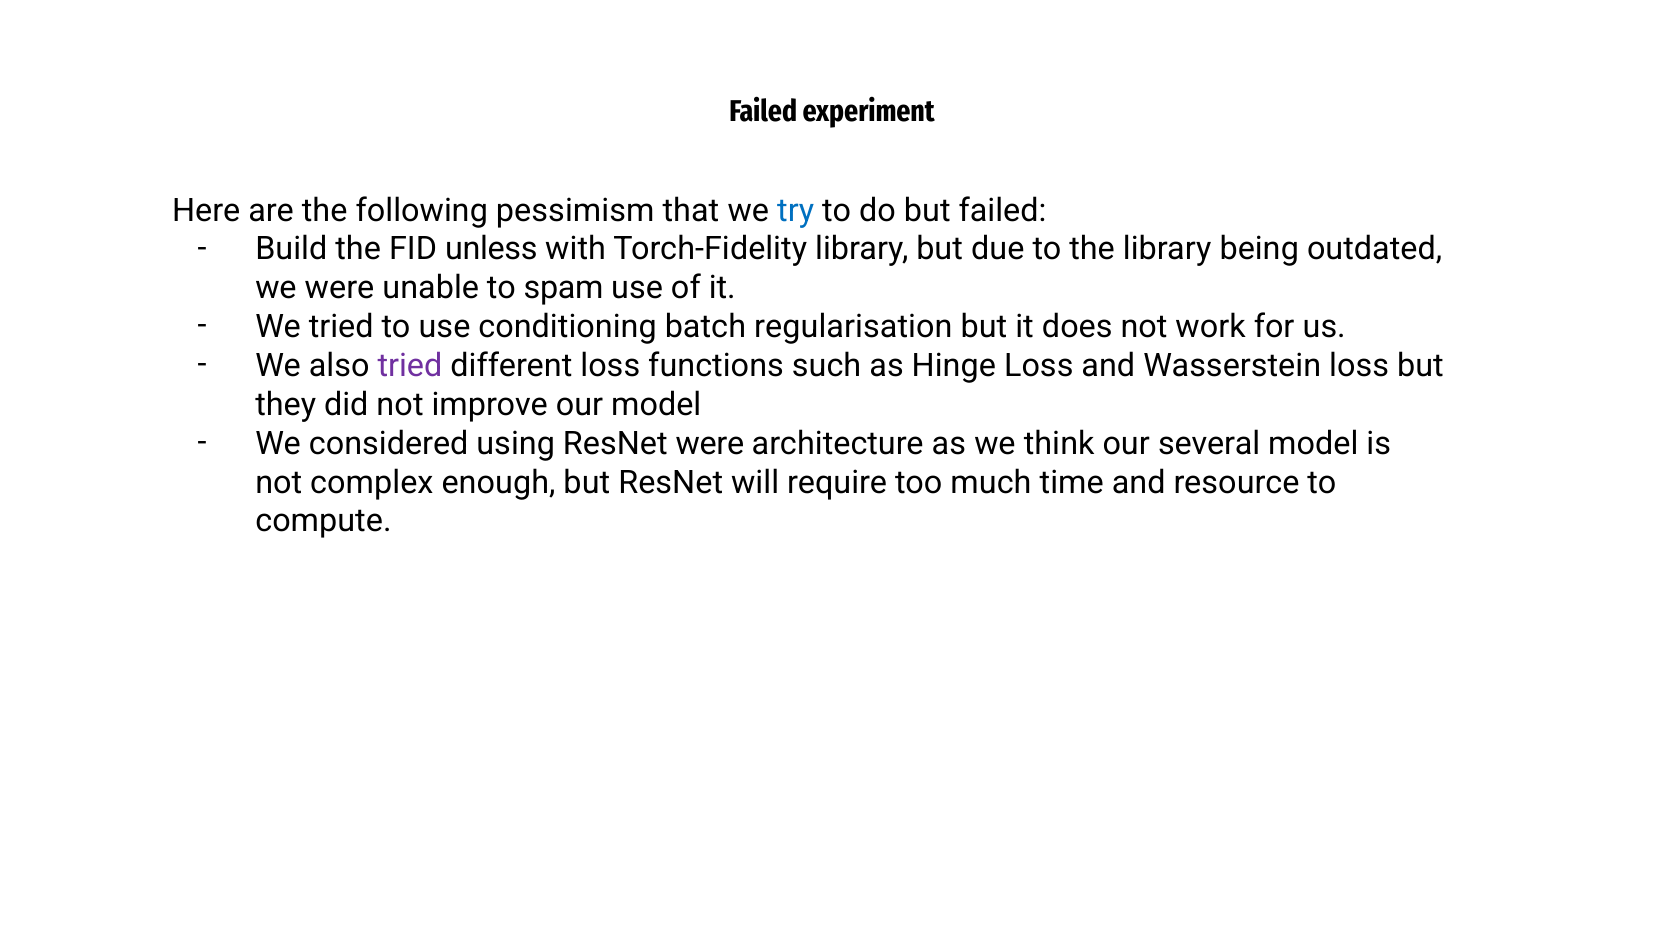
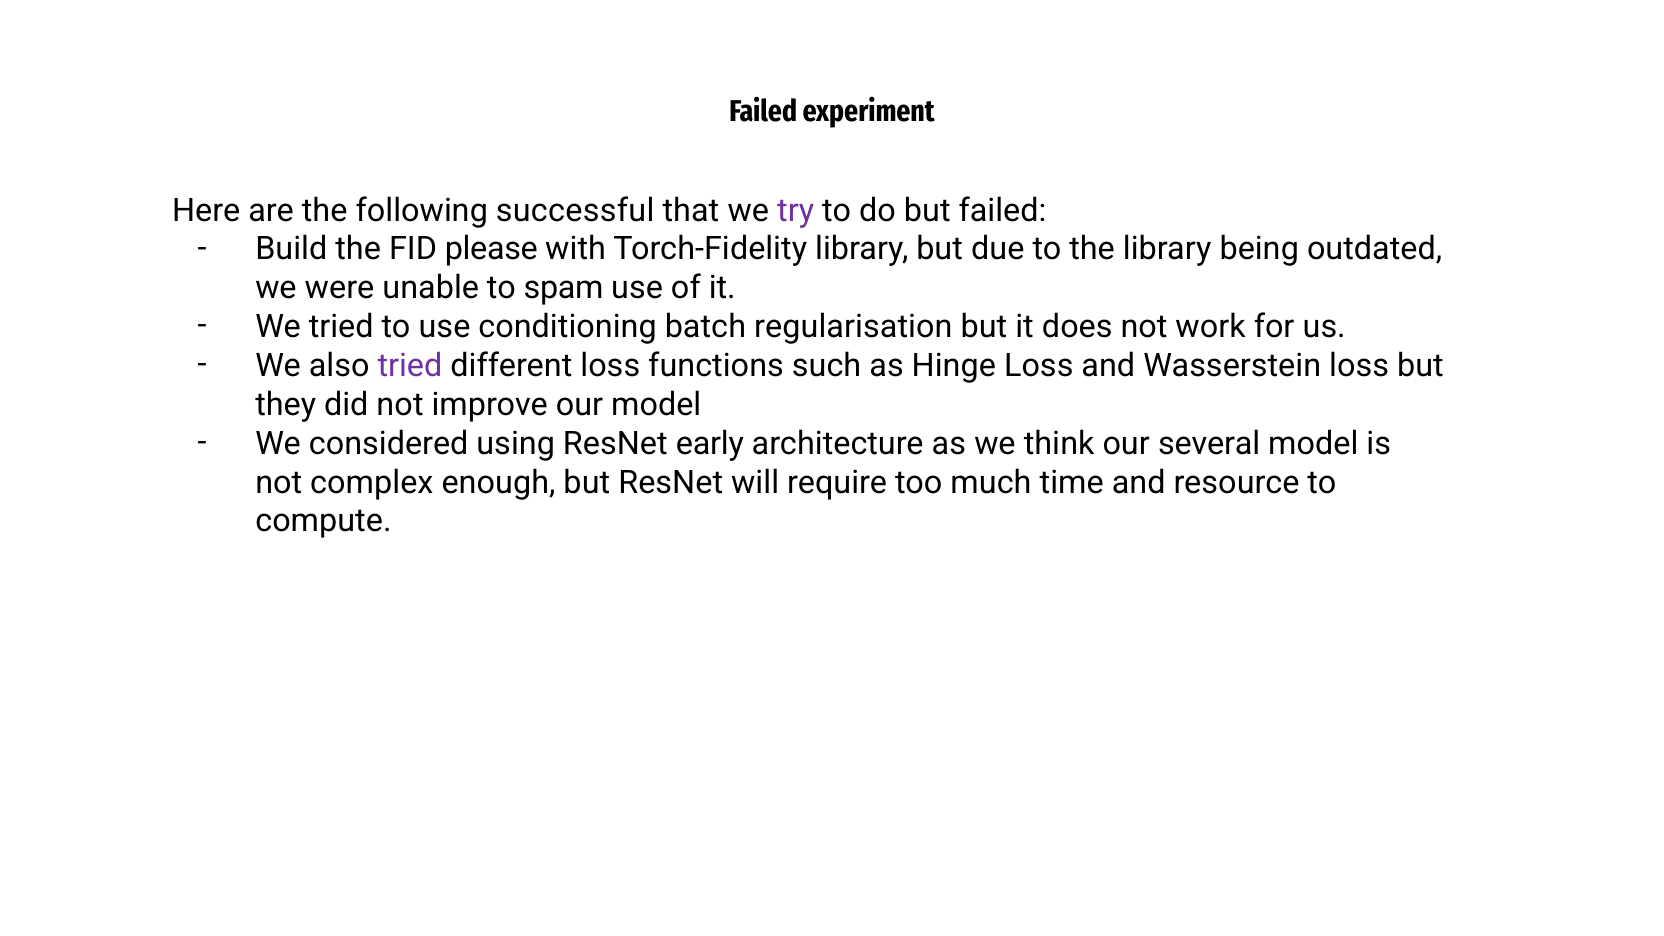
pessimism: pessimism -> successful
try colour: blue -> purple
unless: unless -> please
ResNet were: were -> early
